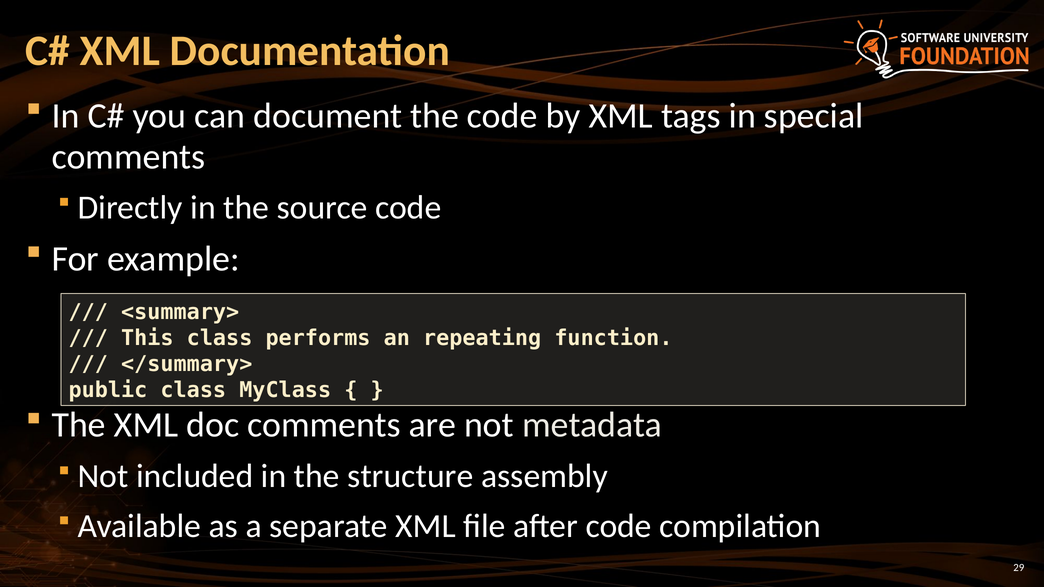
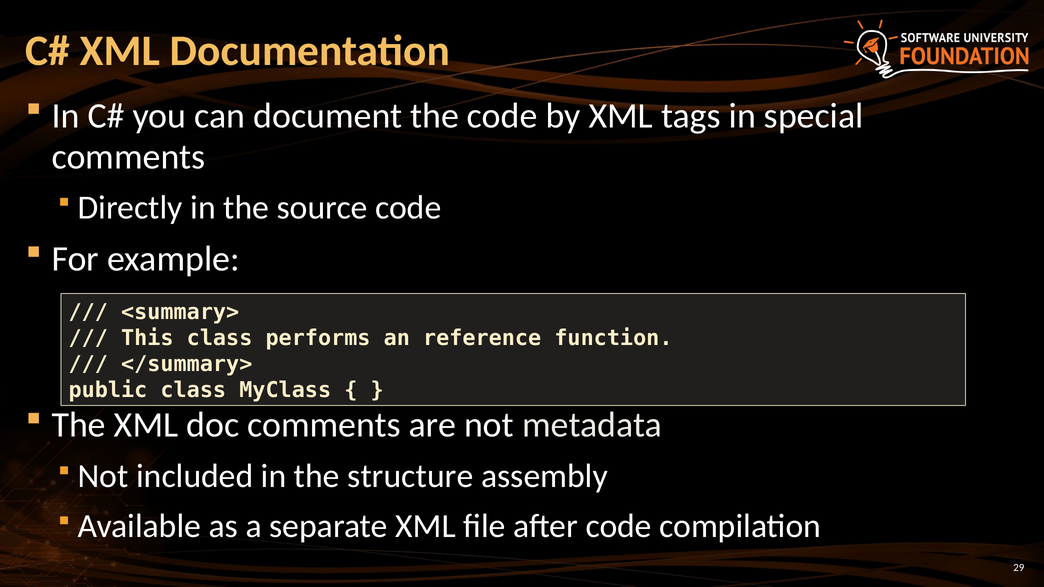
repeating: repeating -> reference
